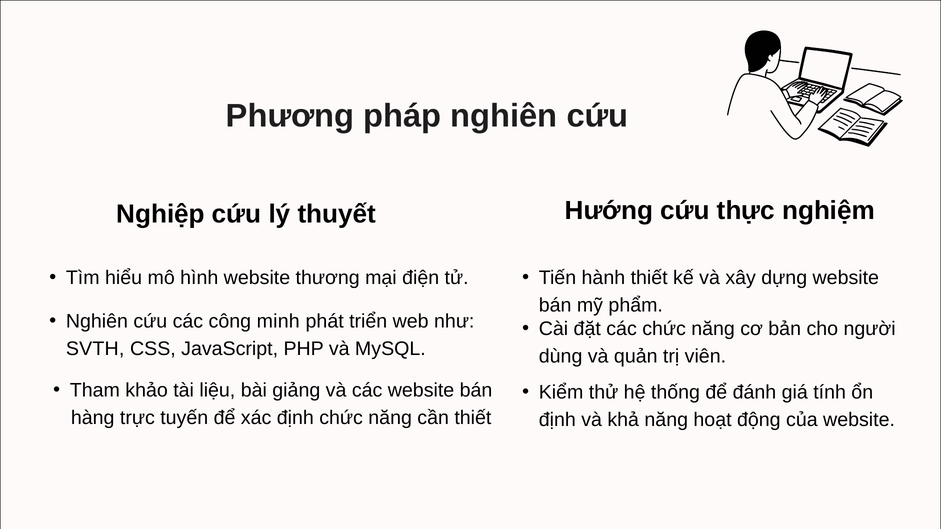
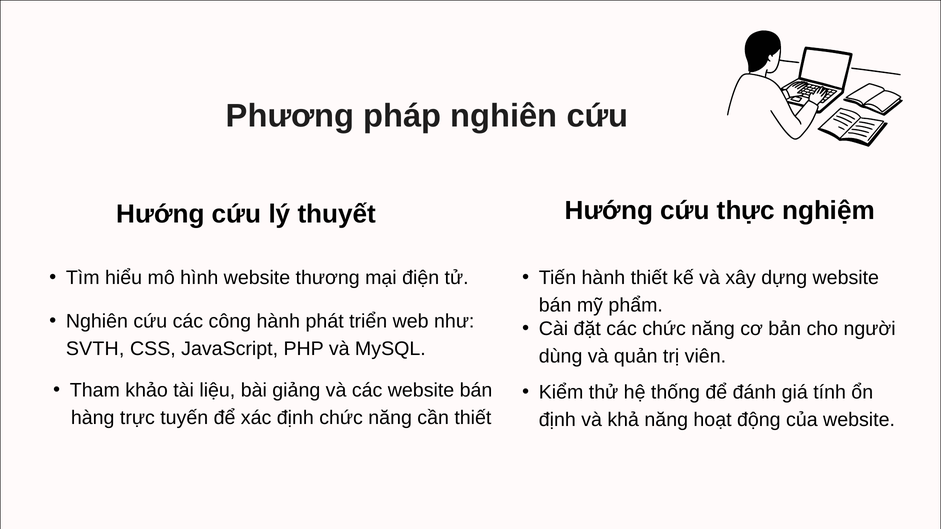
Nghiệp at (161, 214): Nghiệp -> Hướng
công minh: minh -> hành
